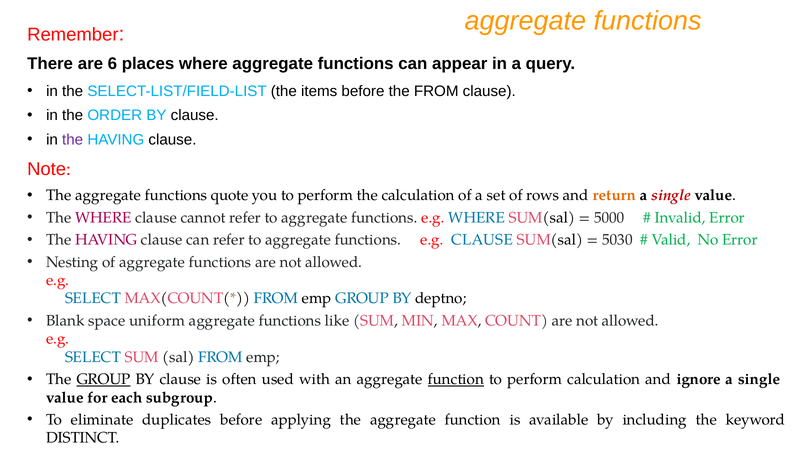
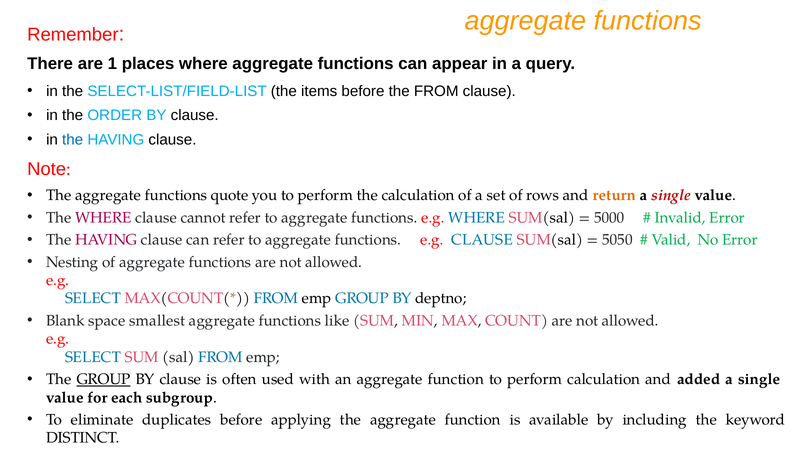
6: 6 -> 1
the at (73, 140) colour: purple -> blue
5030: 5030 -> 5050
uniform: uniform -> smallest
function at (456, 379) underline: present -> none
ignore: ignore -> added
